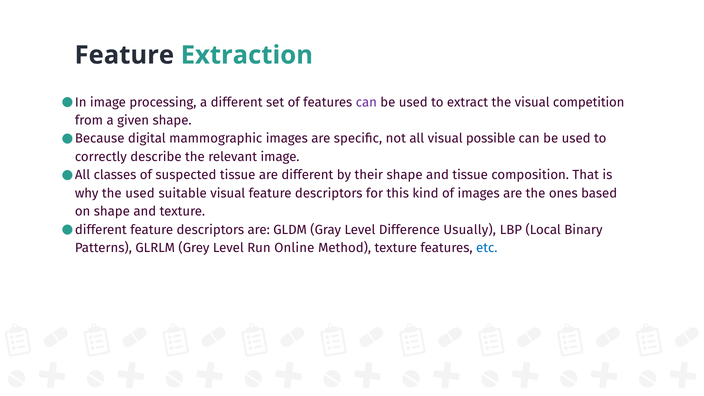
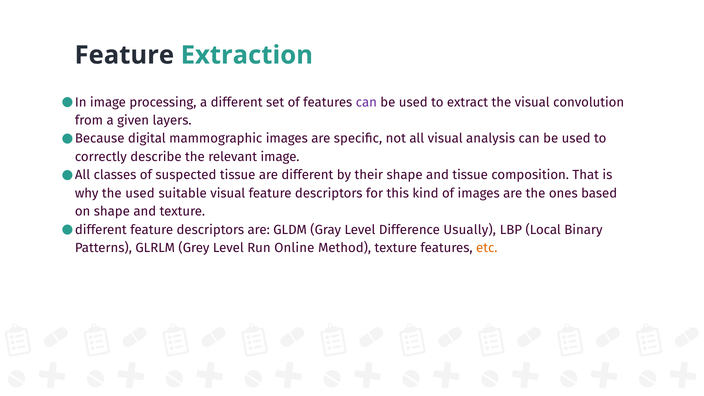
competition: competition -> convolution
given shape: shape -> layers
possible: possible -> analysis
etc colour: blue -> orange
